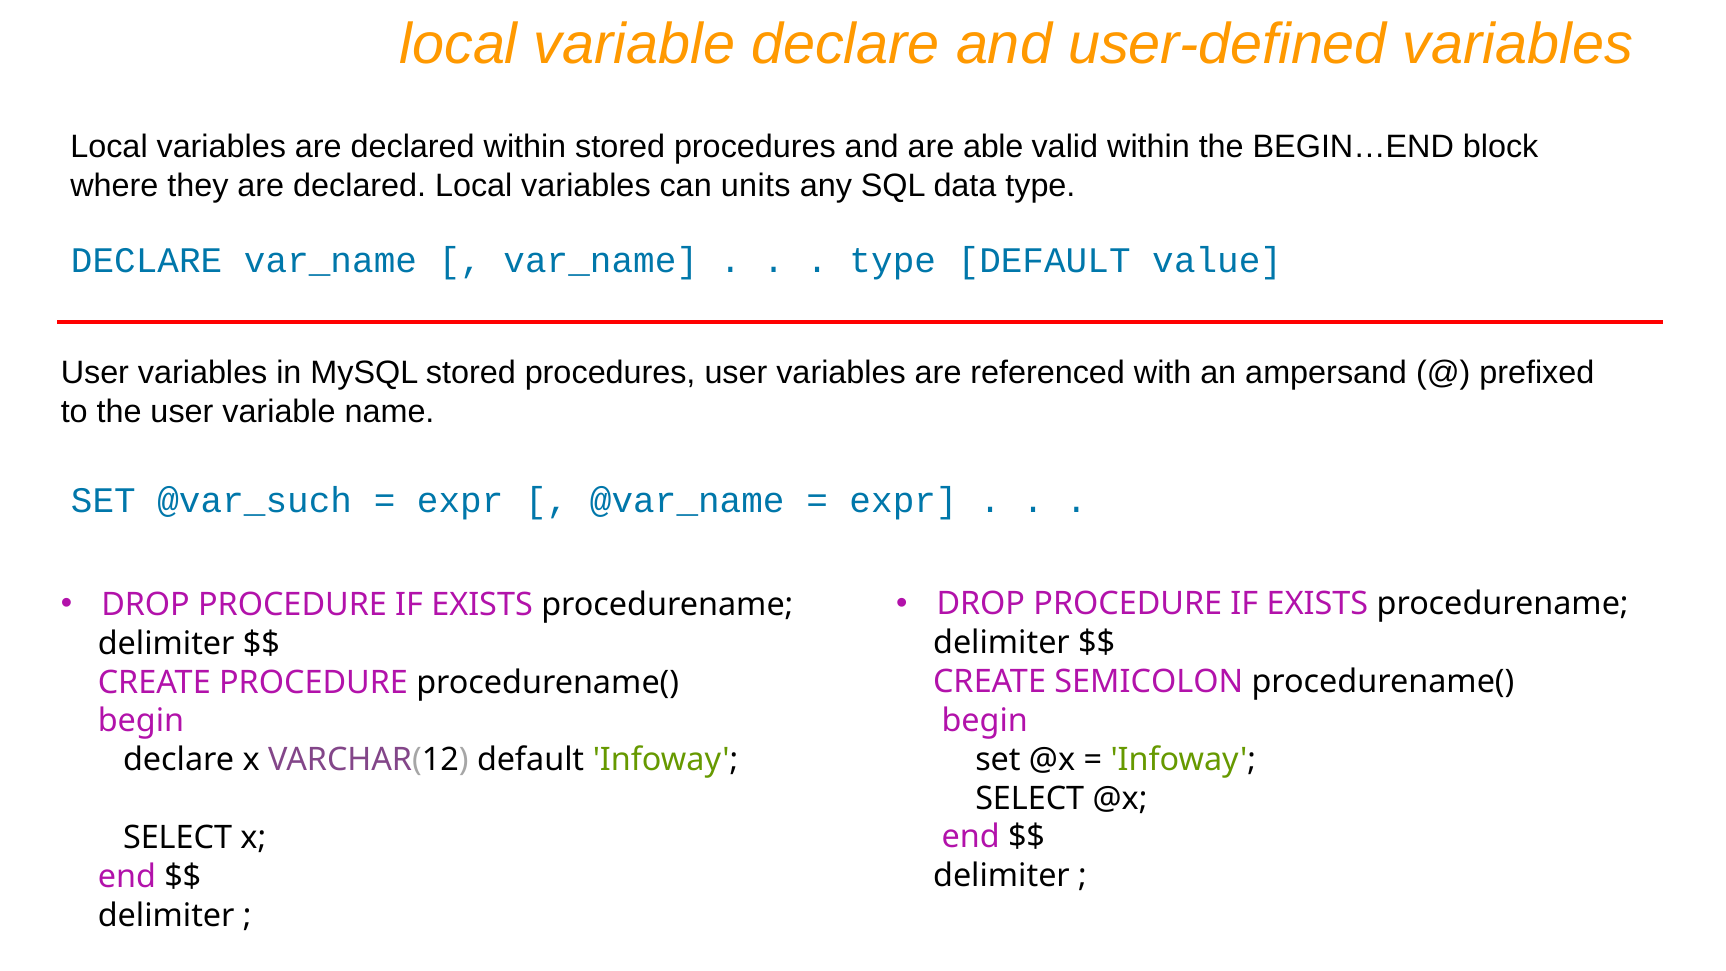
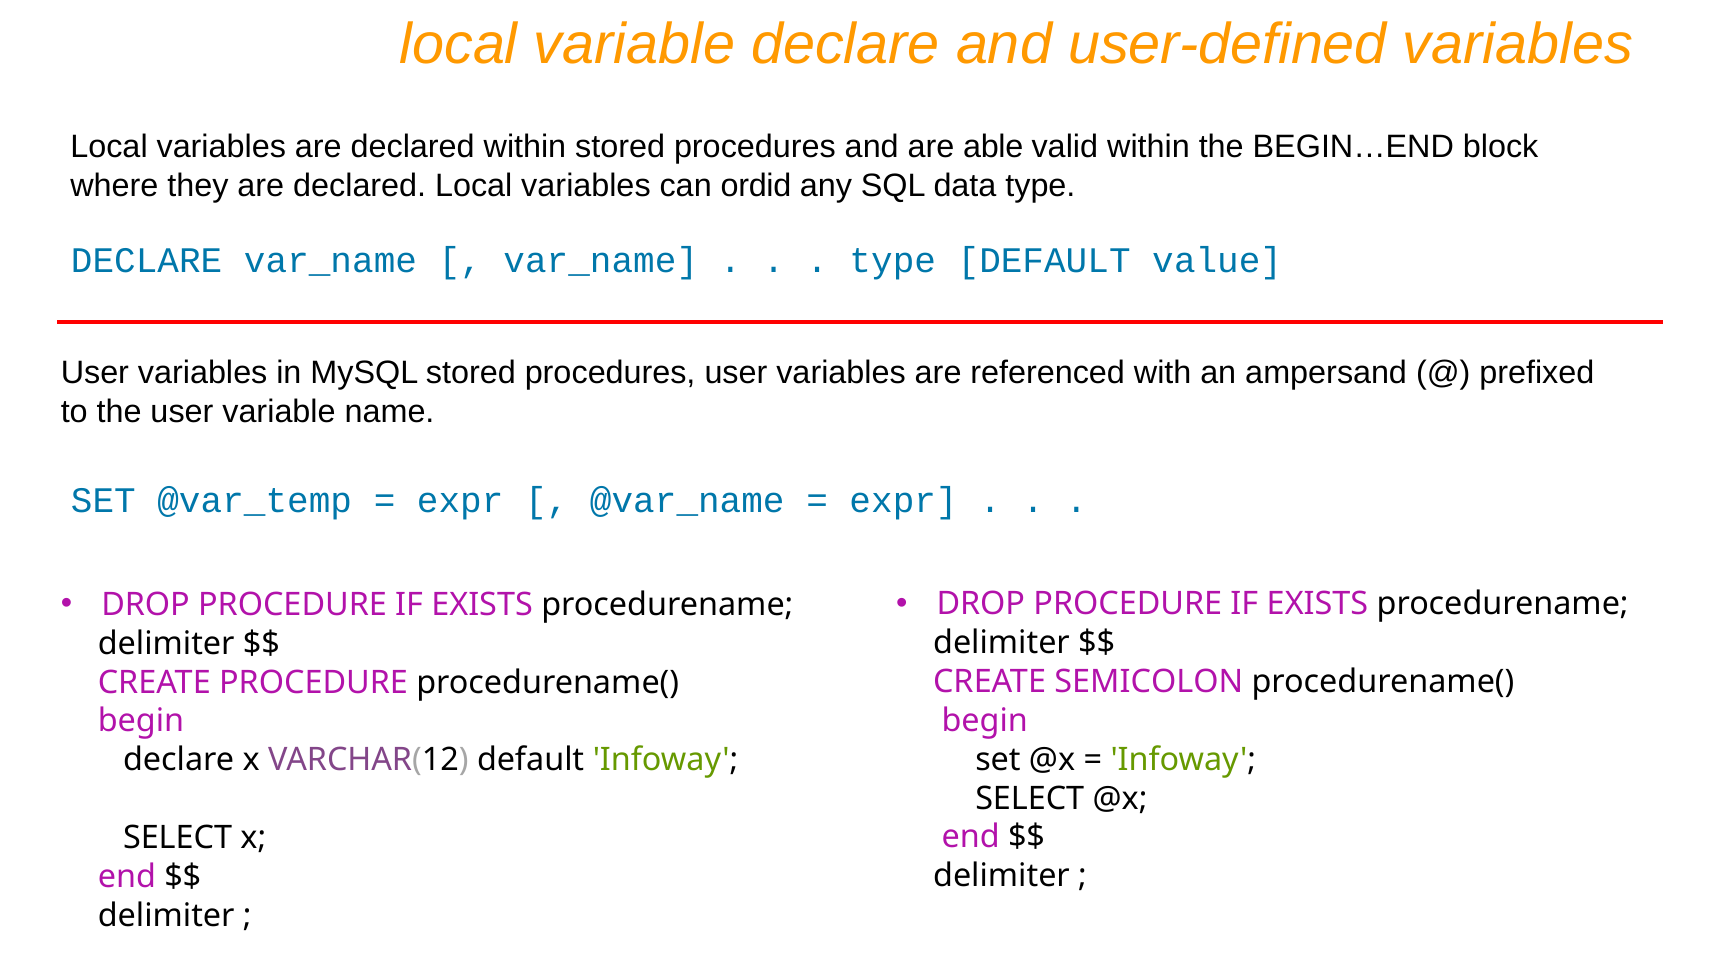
units: units -> ordid
@var_such: @var_such -> @var_temp
